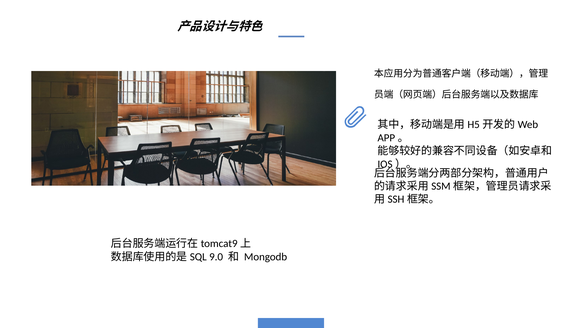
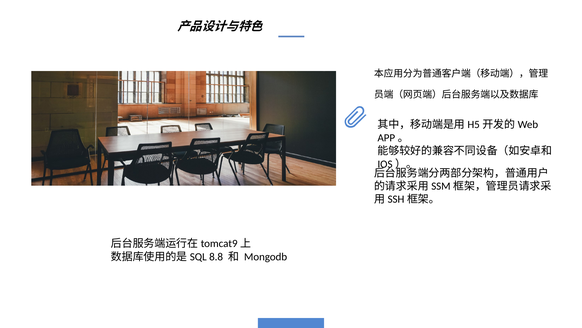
9.0: 9.0 -> 8.8
